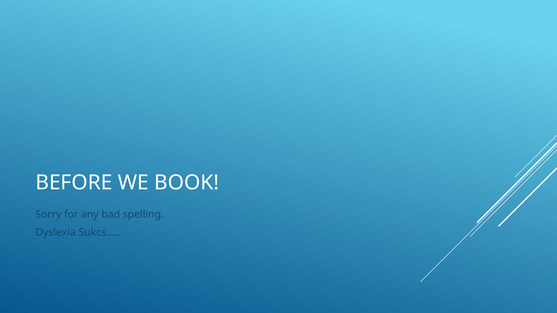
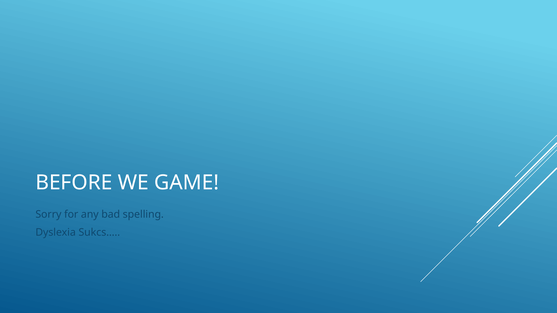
BOOK: BOOK -> GAME
